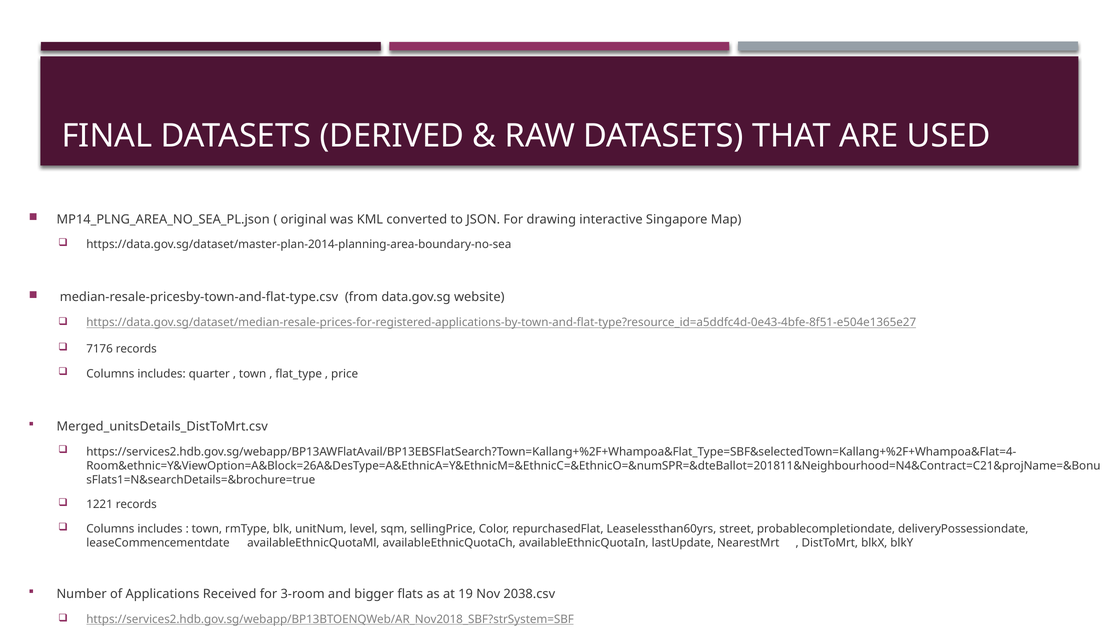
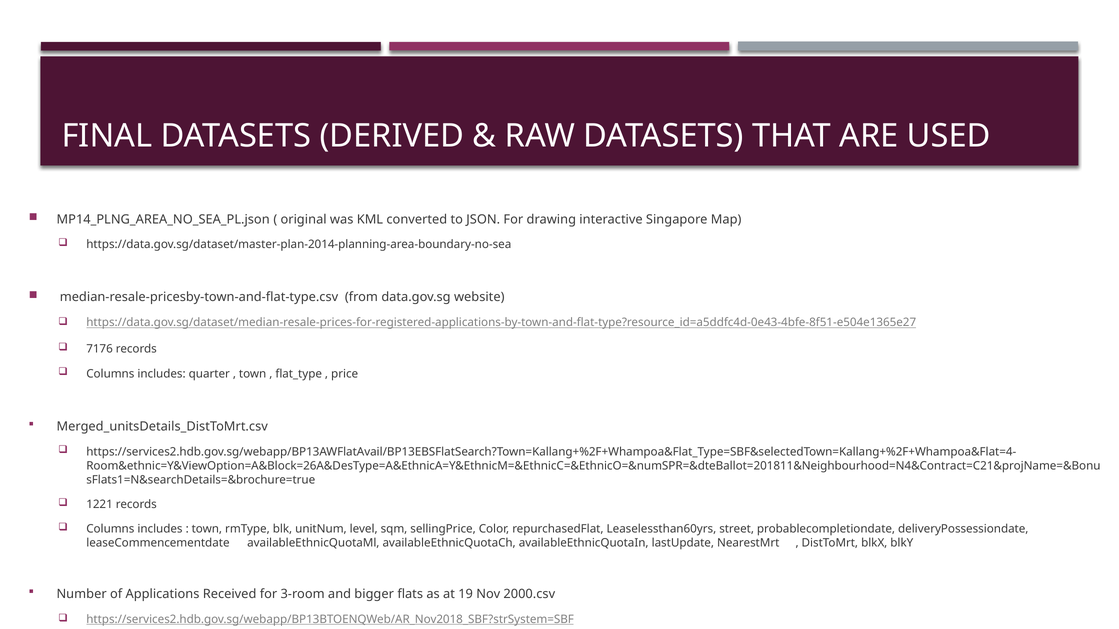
2038.csv: 2038.csv -> 2000.csv
